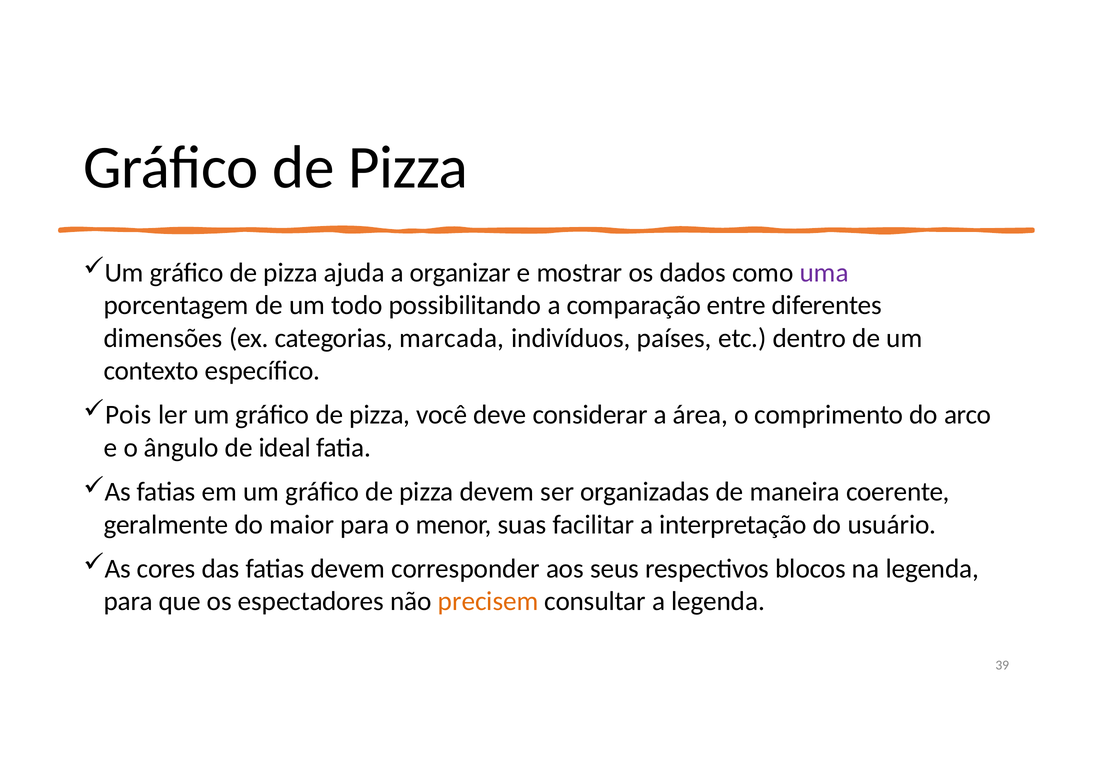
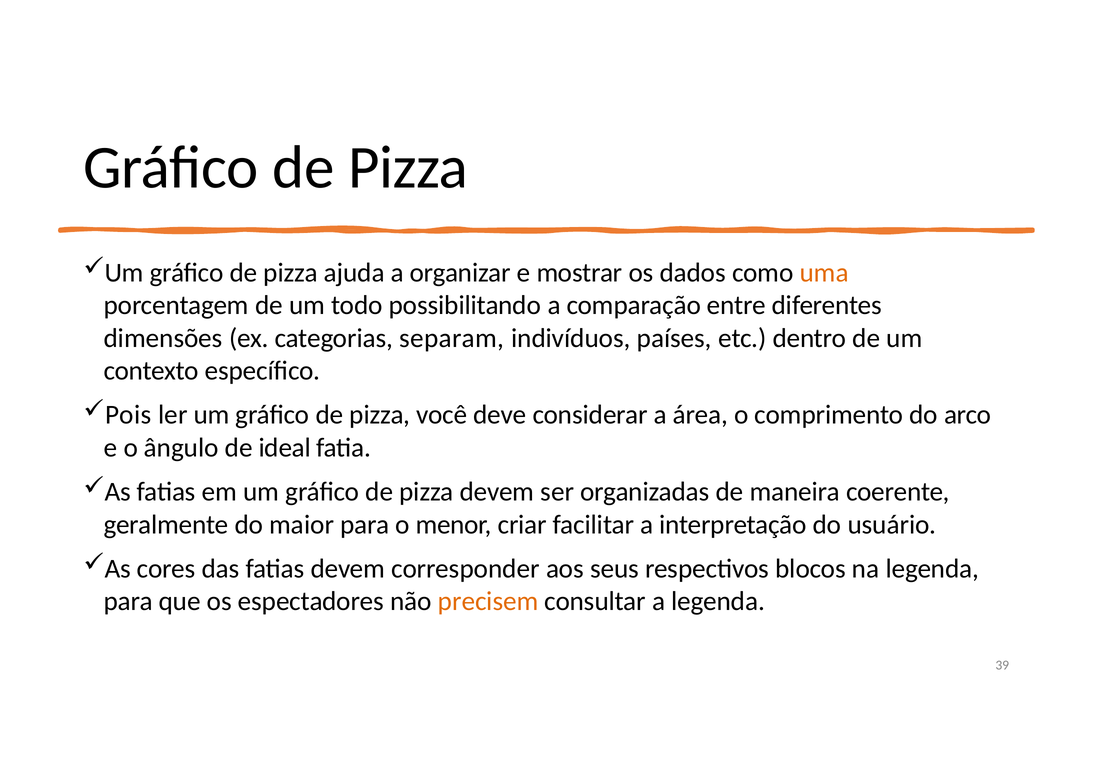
uma colour: purple -> orange
marcada: marcada -> separam
suas: suas -> criar
